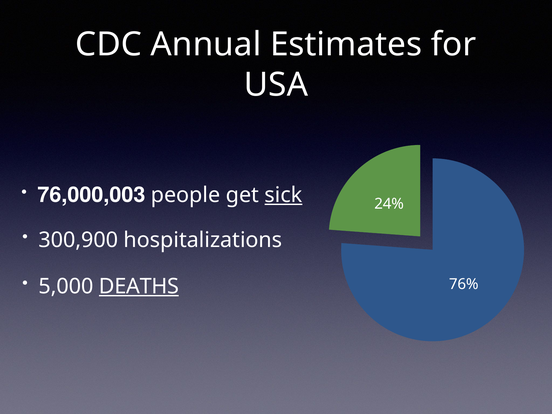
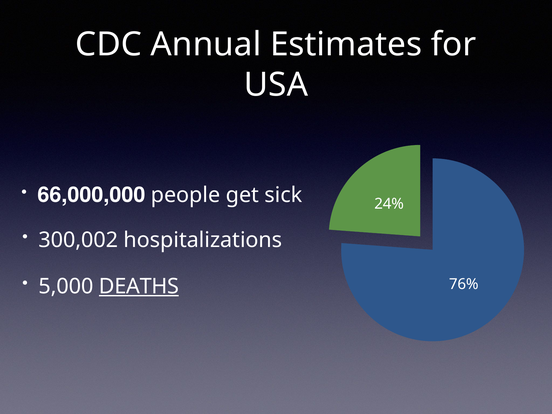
76,000,003: 76,000,003 -> 66,000,000
sick underline: present -> none
300,900: 300,900 -> 300,002
